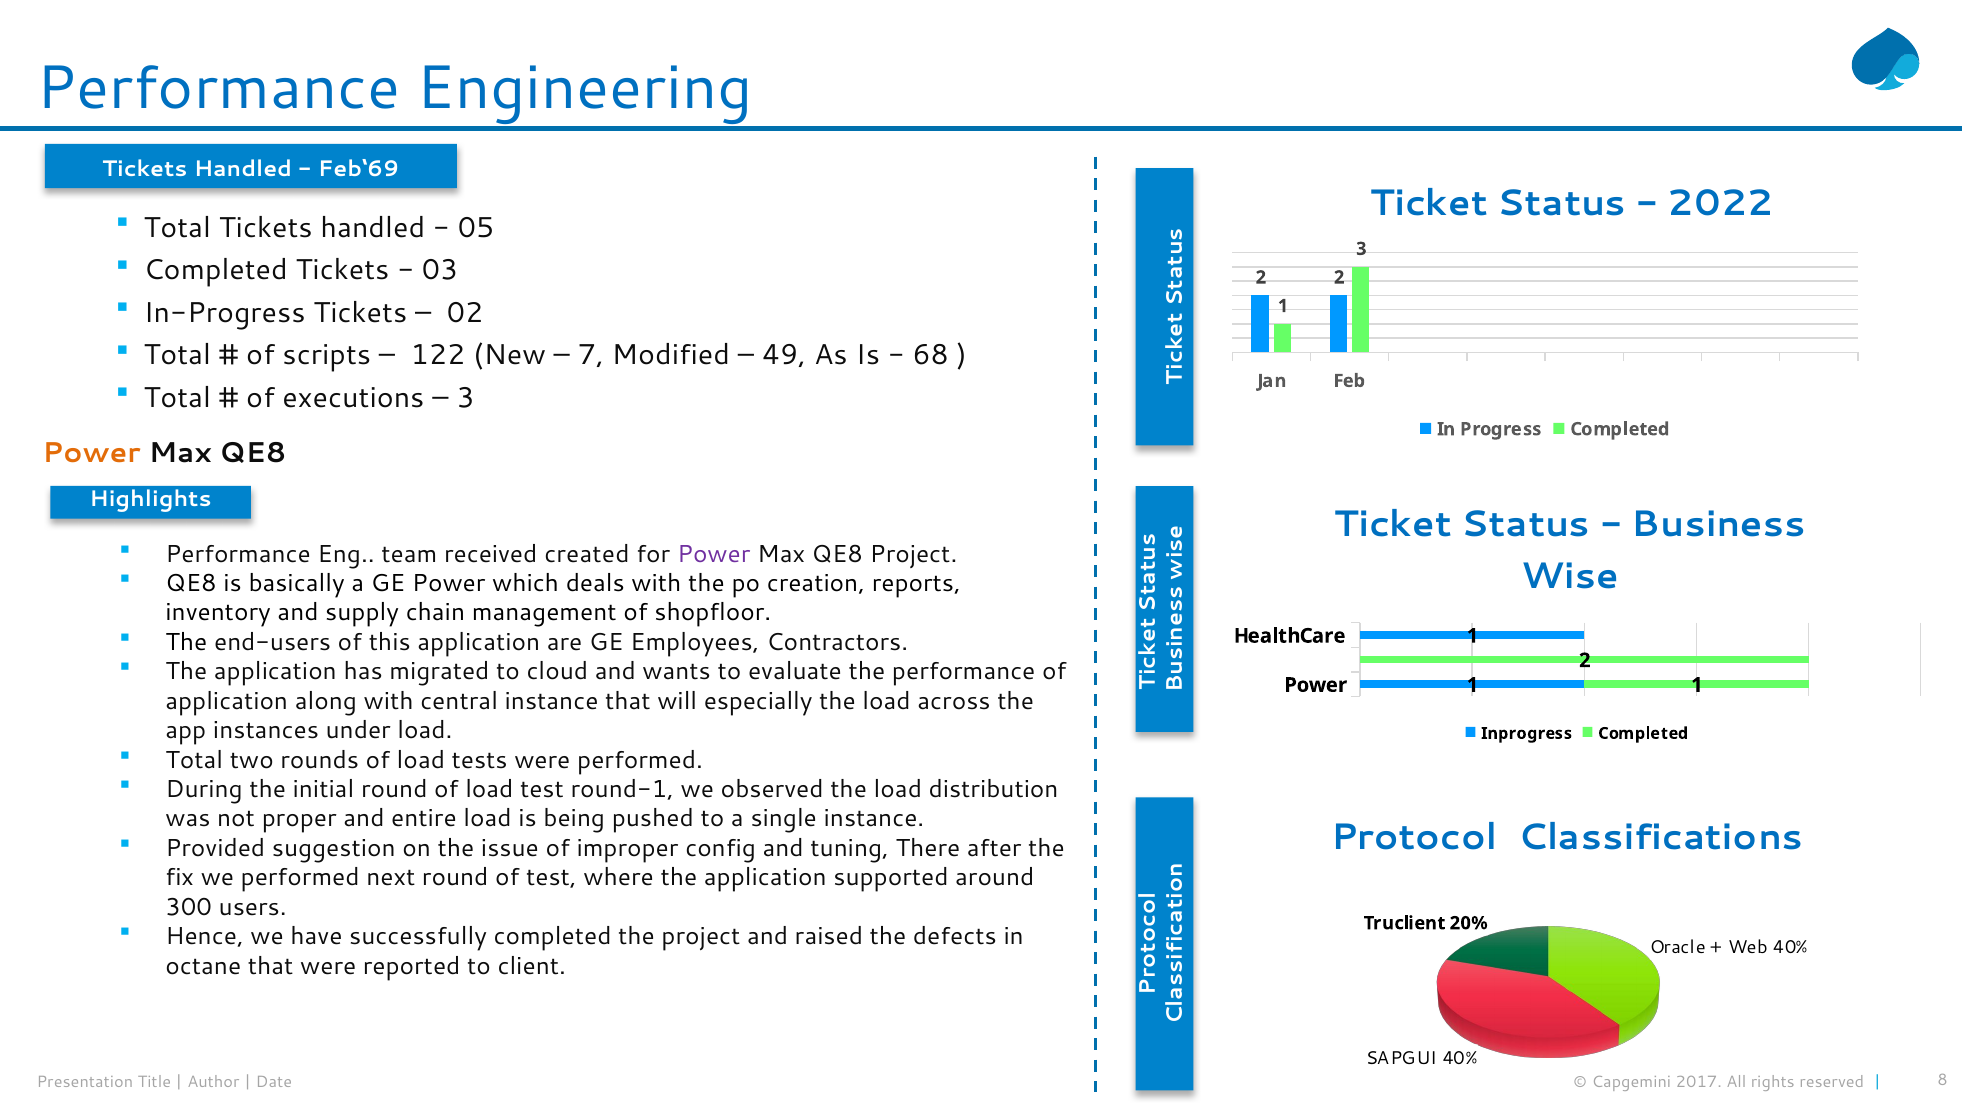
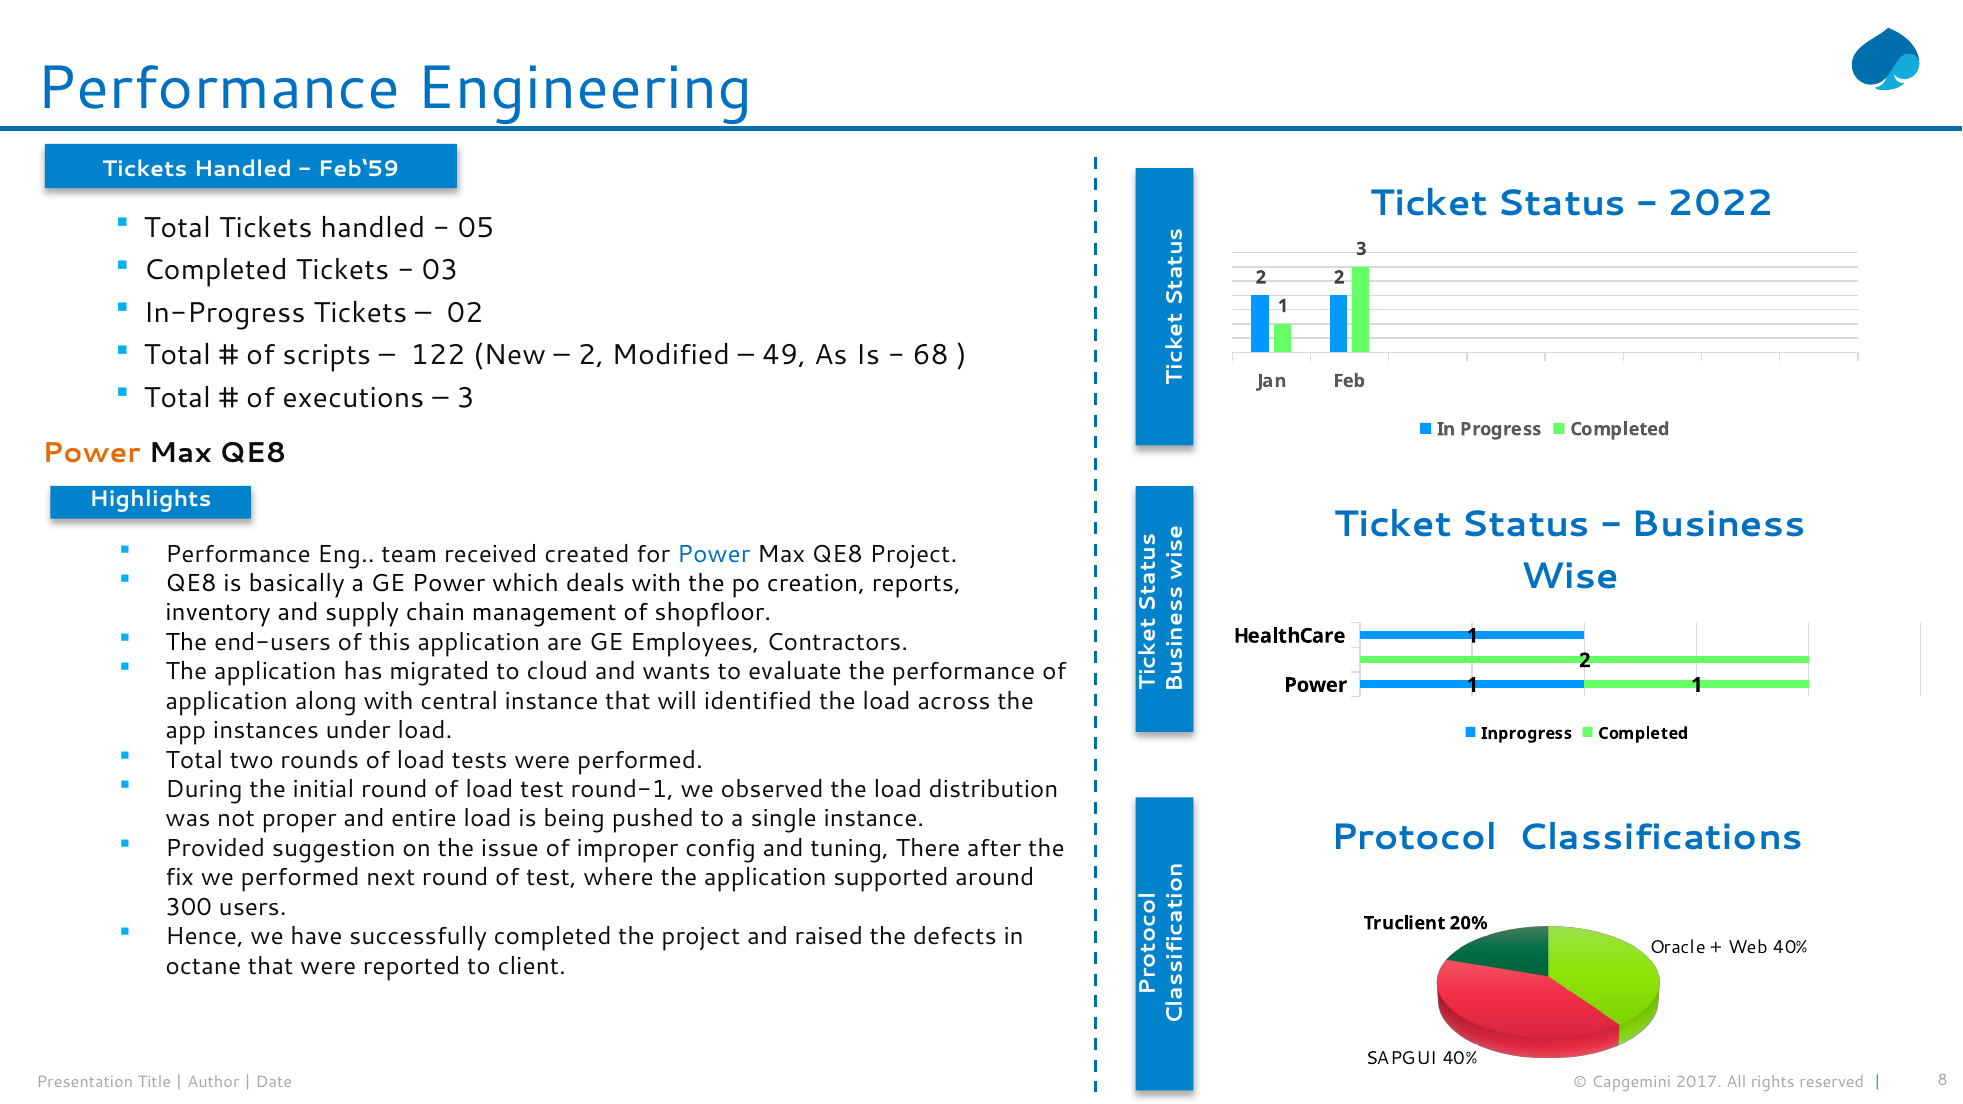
Feb‘69: Feb‘69 -> Feb‘59
7 at (591, 356): 7 -> 2
Power at (714, 554) colour: purple -> blue
especially: especially -> identified
